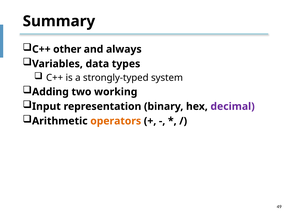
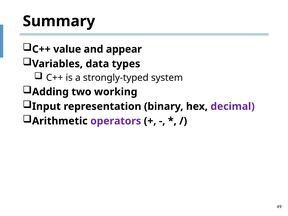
other: other -> value
always: always -> appear
operators colour: orange -> purple
